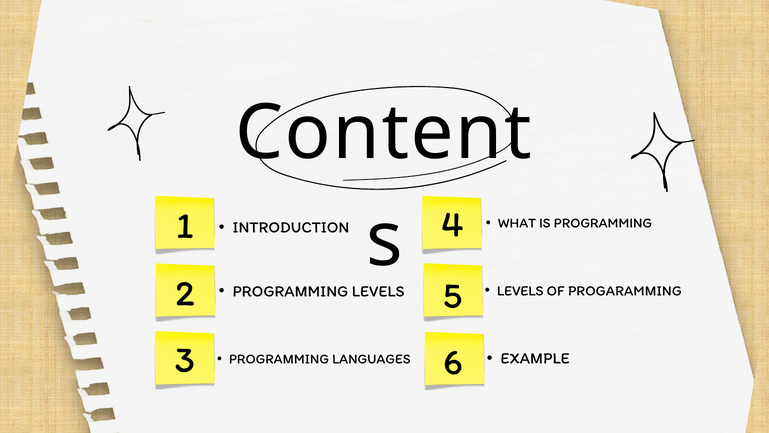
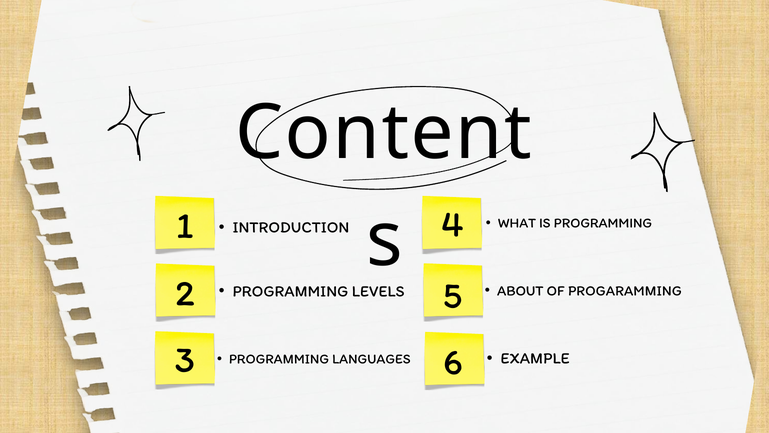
LEVELS at (520, 291): LEVELS -> ABOUT
